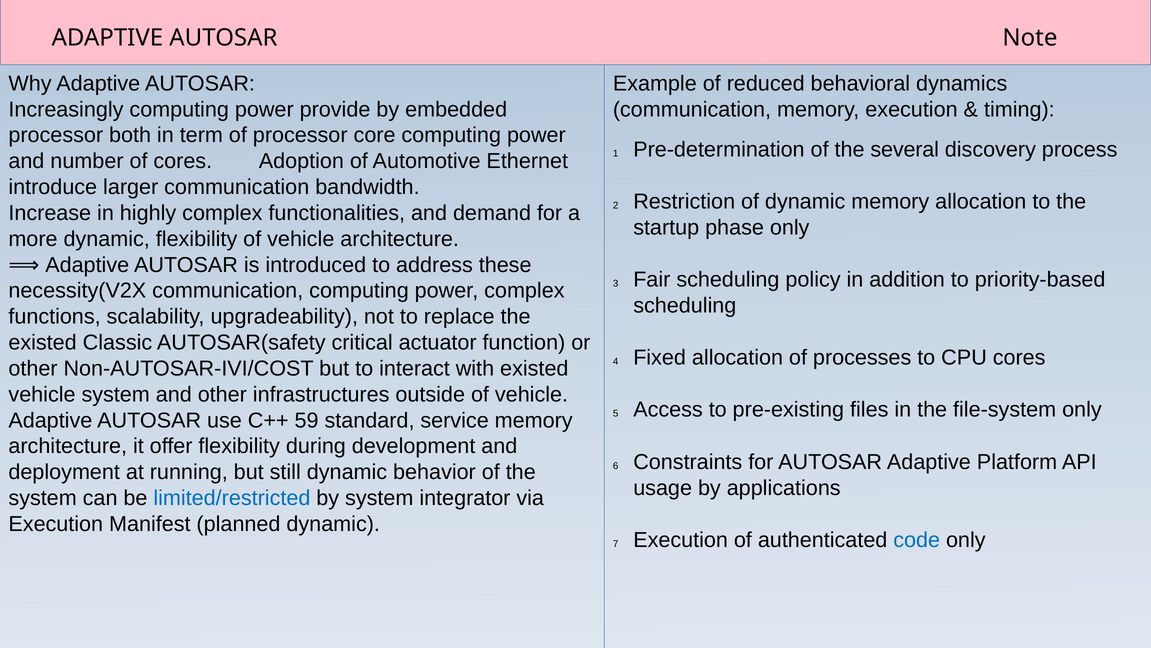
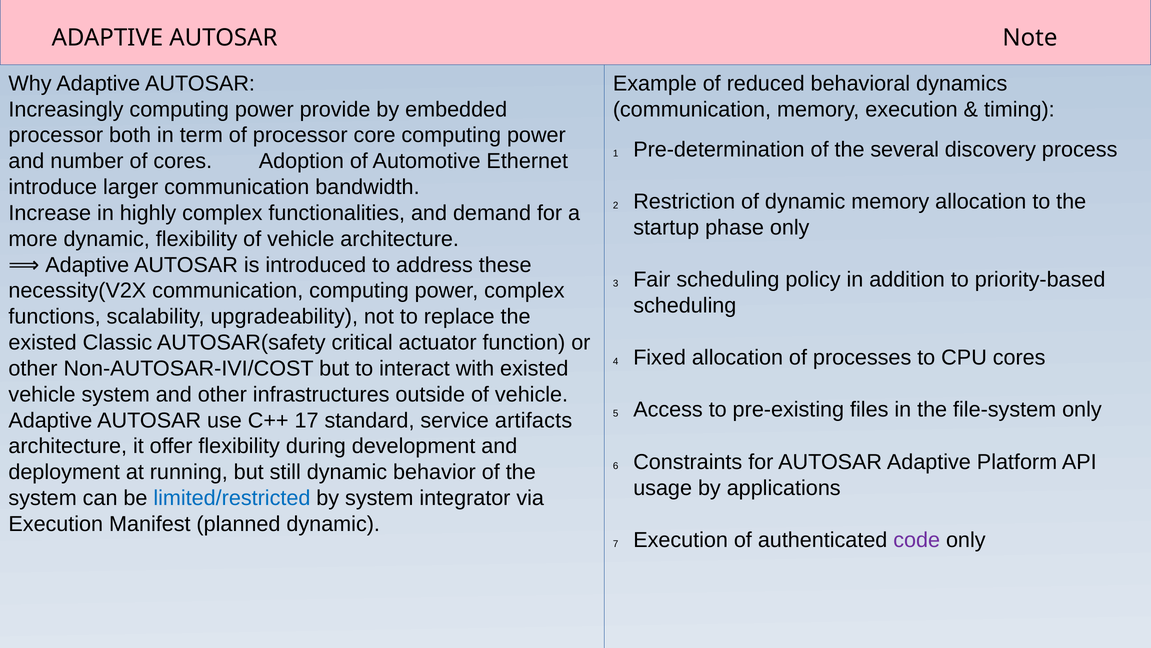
59: 59 -> 17
service memory: memory -> artifacts
code colour: blue -> purple
